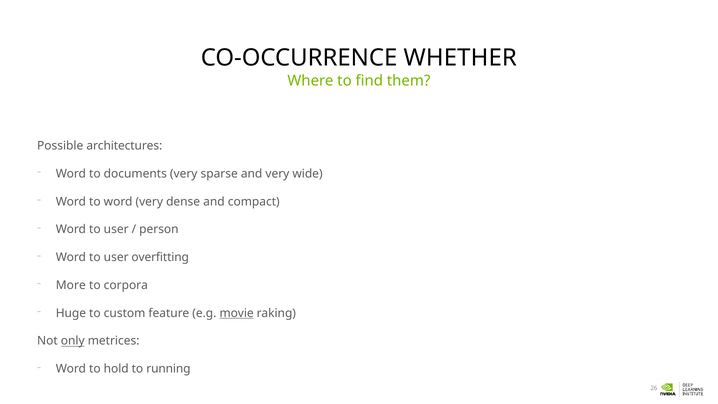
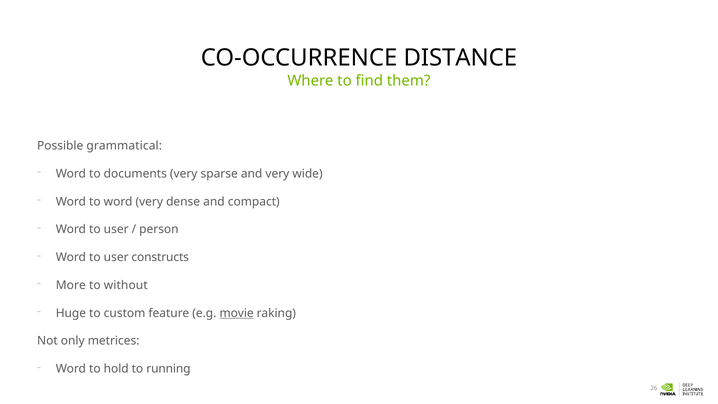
WHETHER: WHETHER -> DISTANCE
architectures: architectures -> grammatical
overfitting: overfitting -> constructs
corpora: corpora -> without
only underline: present -> none
